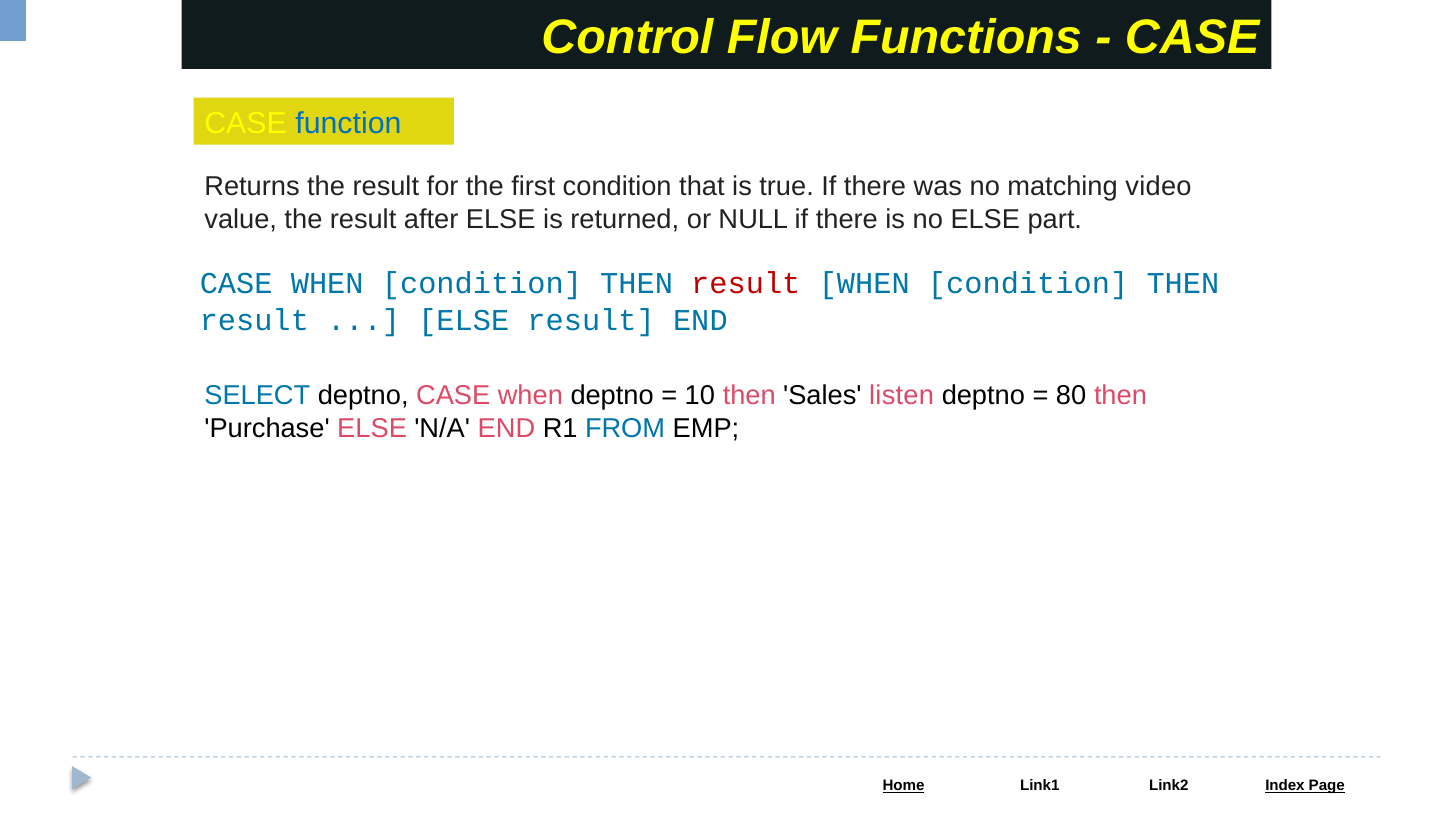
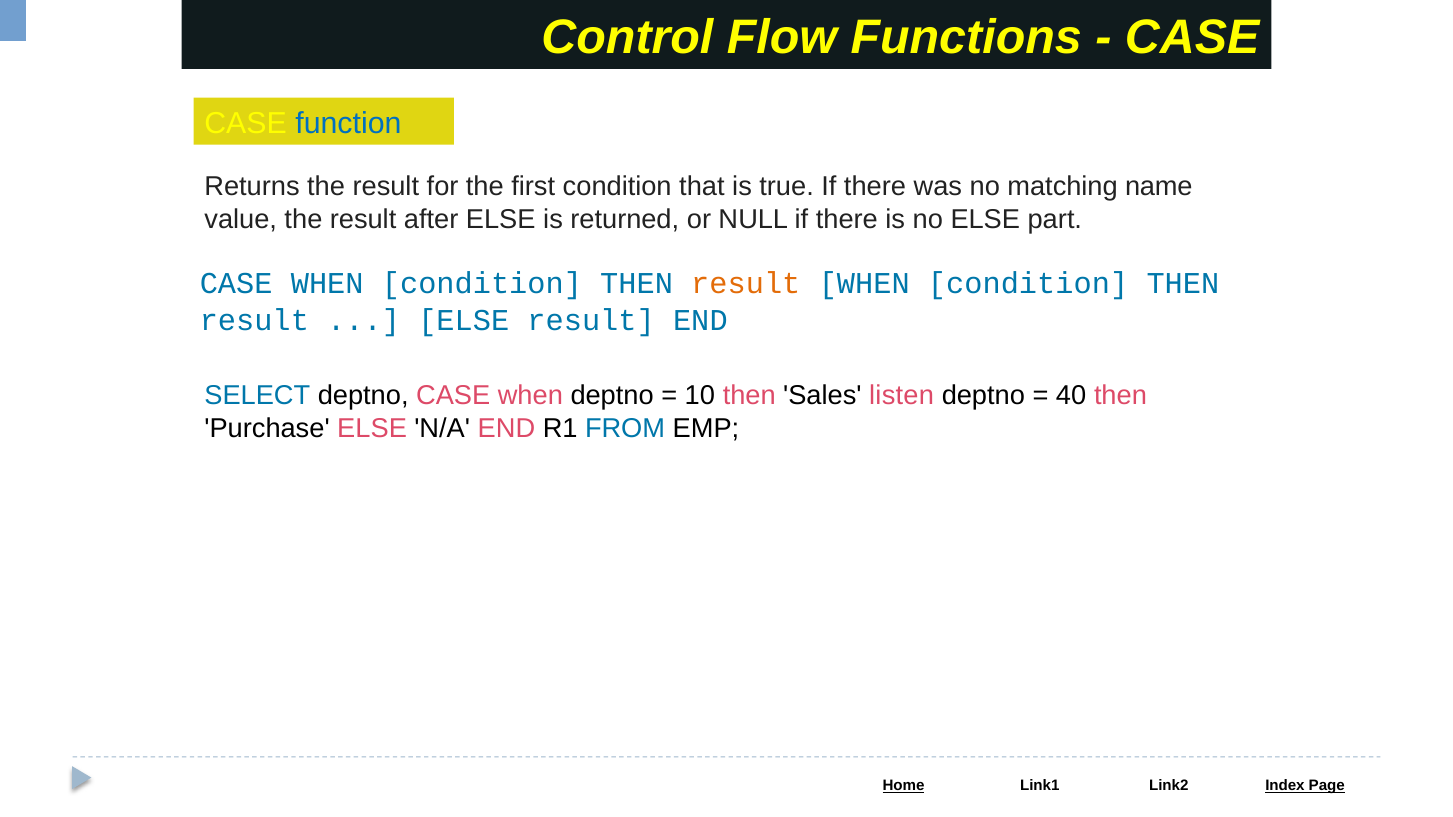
video: video -> name
result at (746, 284) colour: red -> orange
80: 80 -> 40
